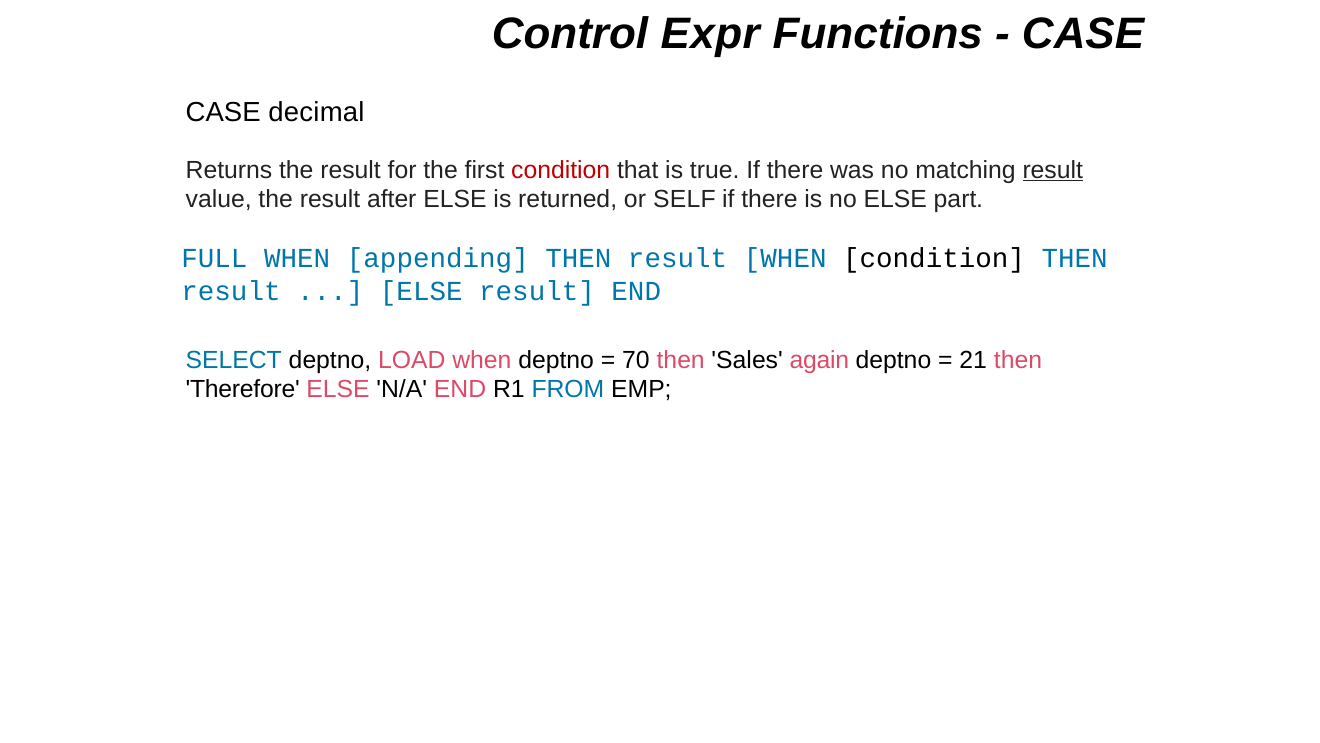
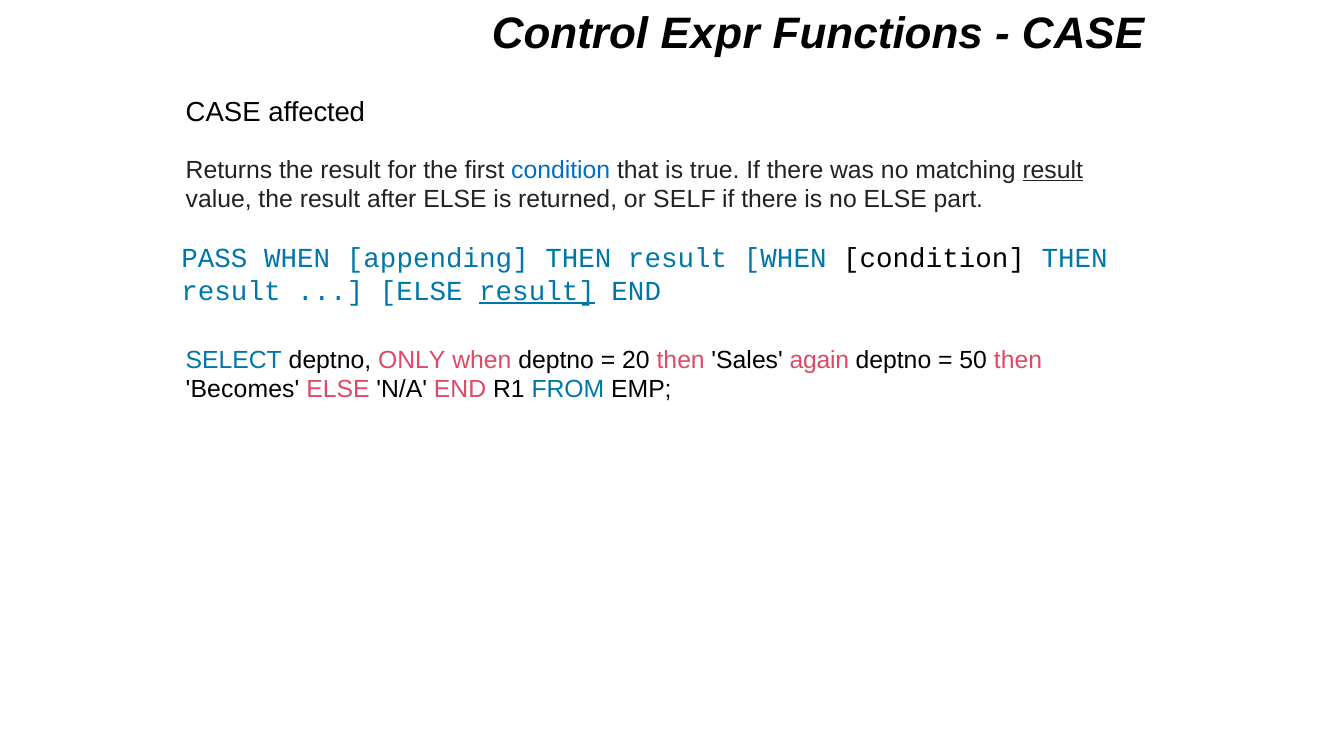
decimal: decimal -> affected
condition at (561, 170) colour: red -> blue
FULL: FULL -> PASS
result at (537, 291) underline: none -> present
LOAD: LOAD -> ONLY
70: 70 -> 20
21: 21 -> 50
Therefore: Therefore -> Becomes
